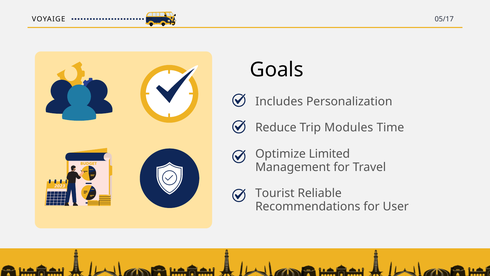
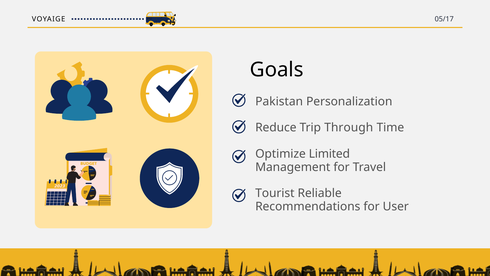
Includes: Includes -> Pakistan
Modules: Modules -> Through
